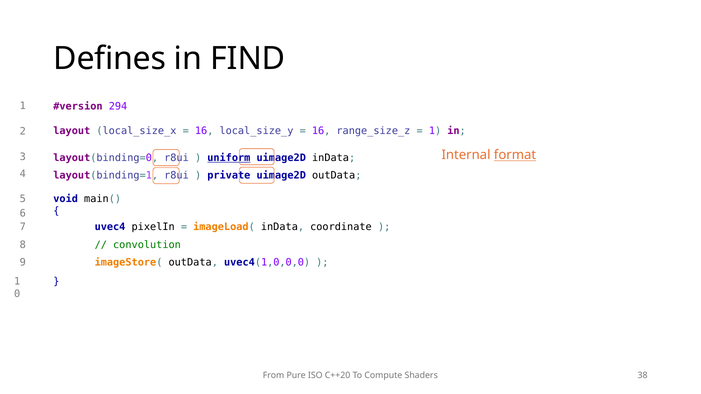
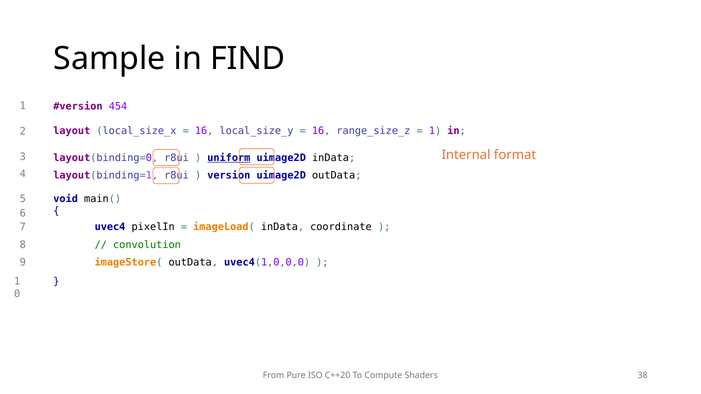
Defines: Defines -> Sample
294: 294 -> 454
format underline: present -> none
private: private -> version
